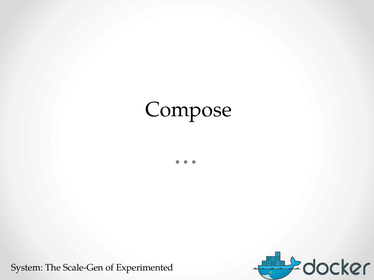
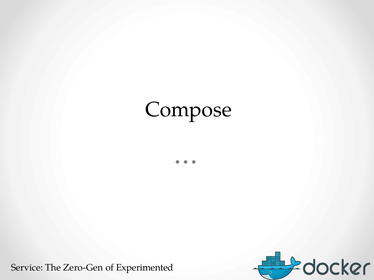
System: System -> Service
Scale-Gen: Scale-Gen -> Zero-Gen
